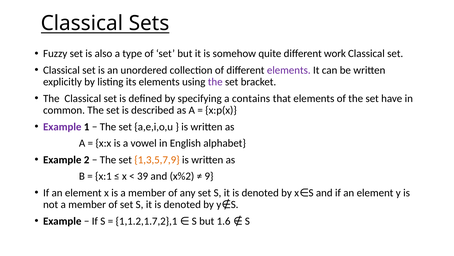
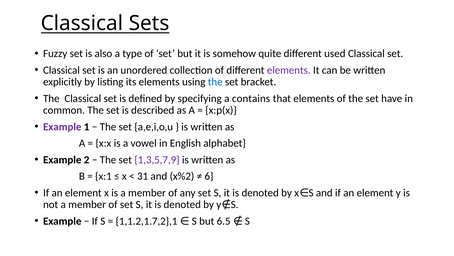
work: work -> used
the at (215, 82) colour: purple -> blue
1,3,5,7,9 colour: orange -> purple
39: 39 -> 31
9: 9 -> 6
1.6: 1.6 -> 6.5
